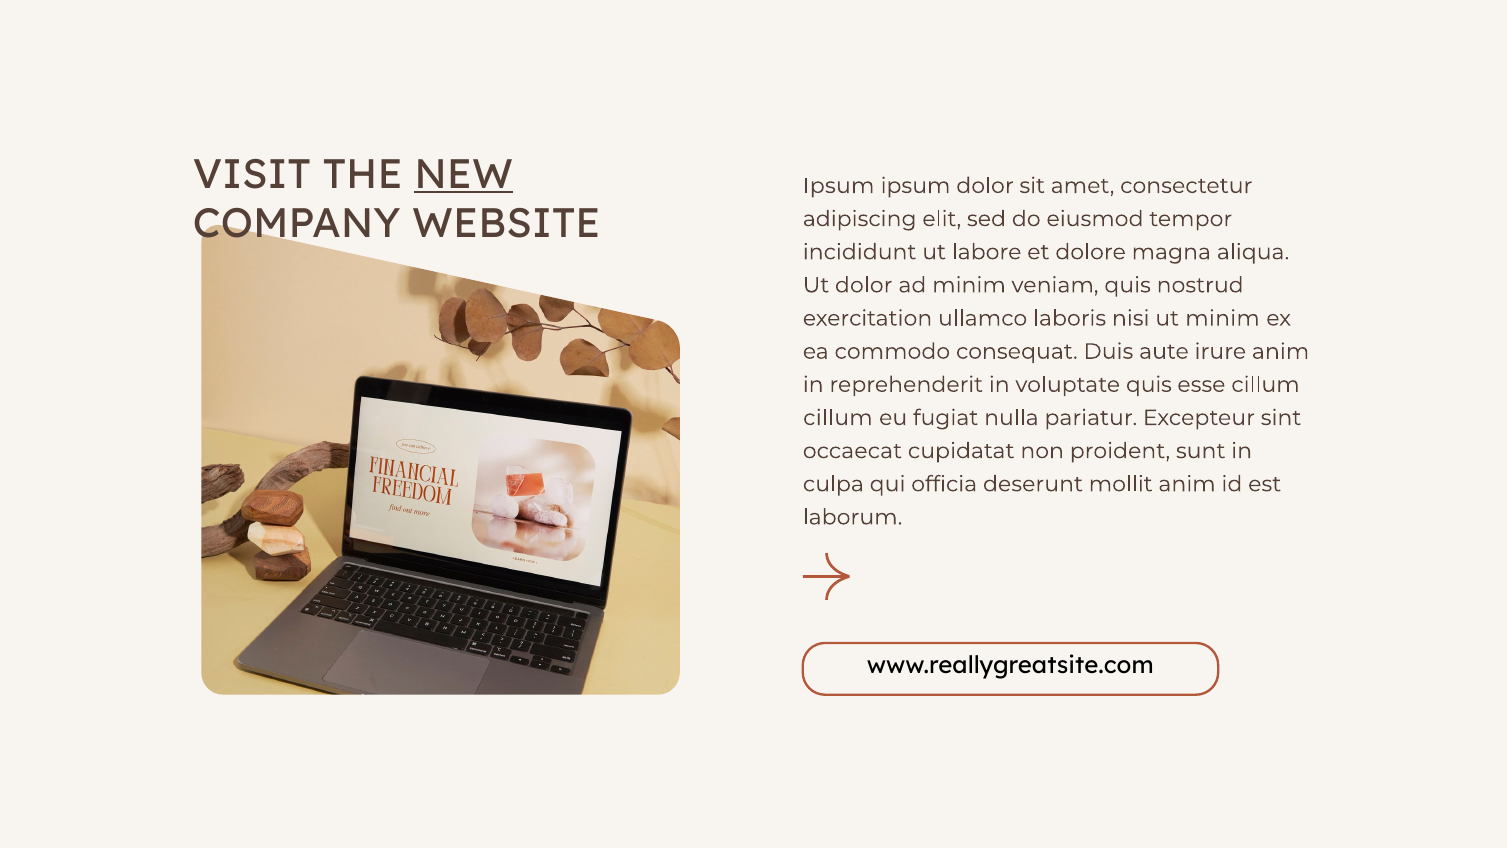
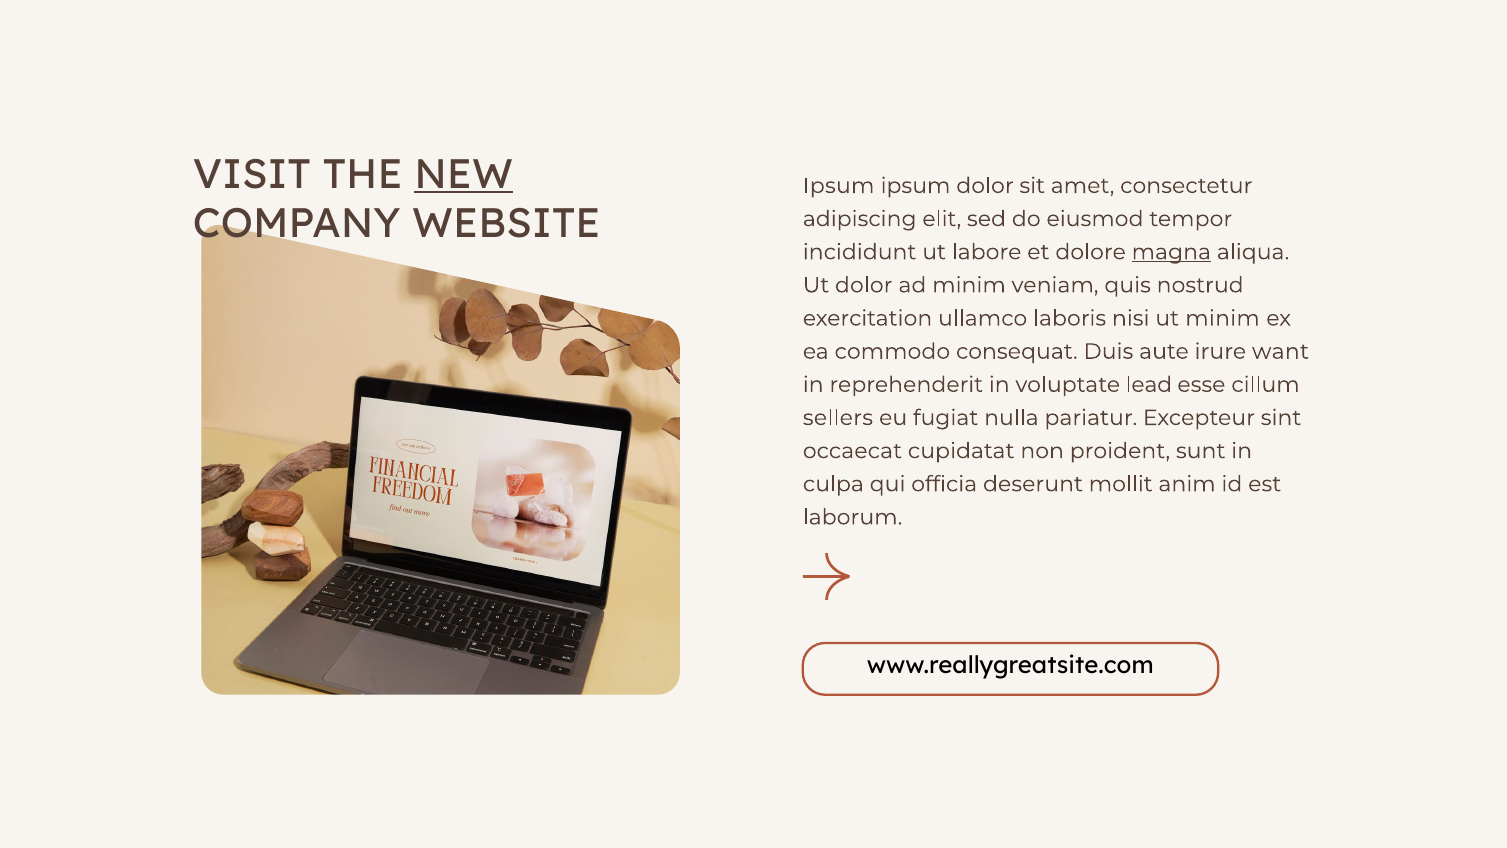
magna underline: none -> present
irure anim: anim -> want
voluptate quis: quis -> lead
cillum at (838, 418): cillum -> sellers
